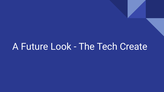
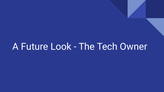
Create: Create -> Owner
